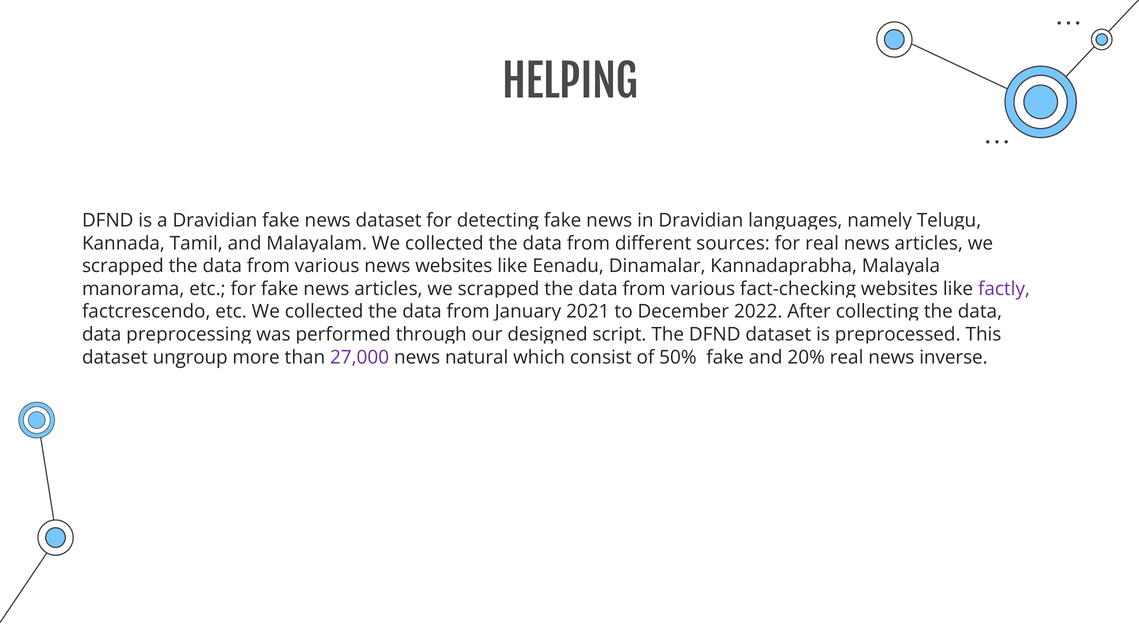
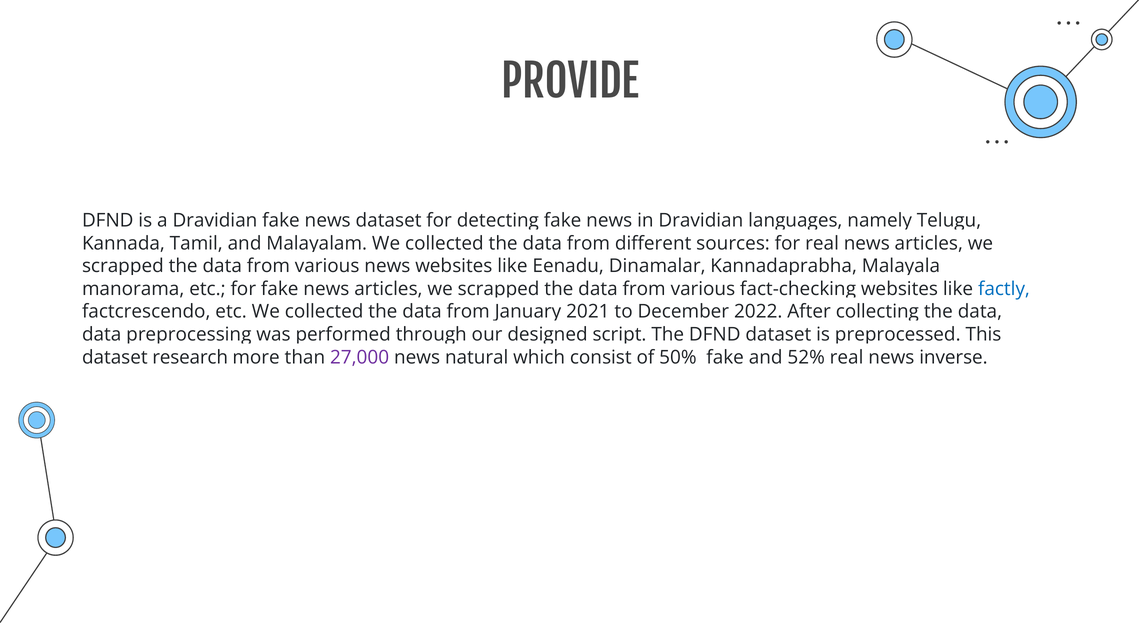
HELPING: HELPING -> PROVIDE
factly colour: purple -> blue
ungroup: ungroup -> research
20%: 20% -> 52%
